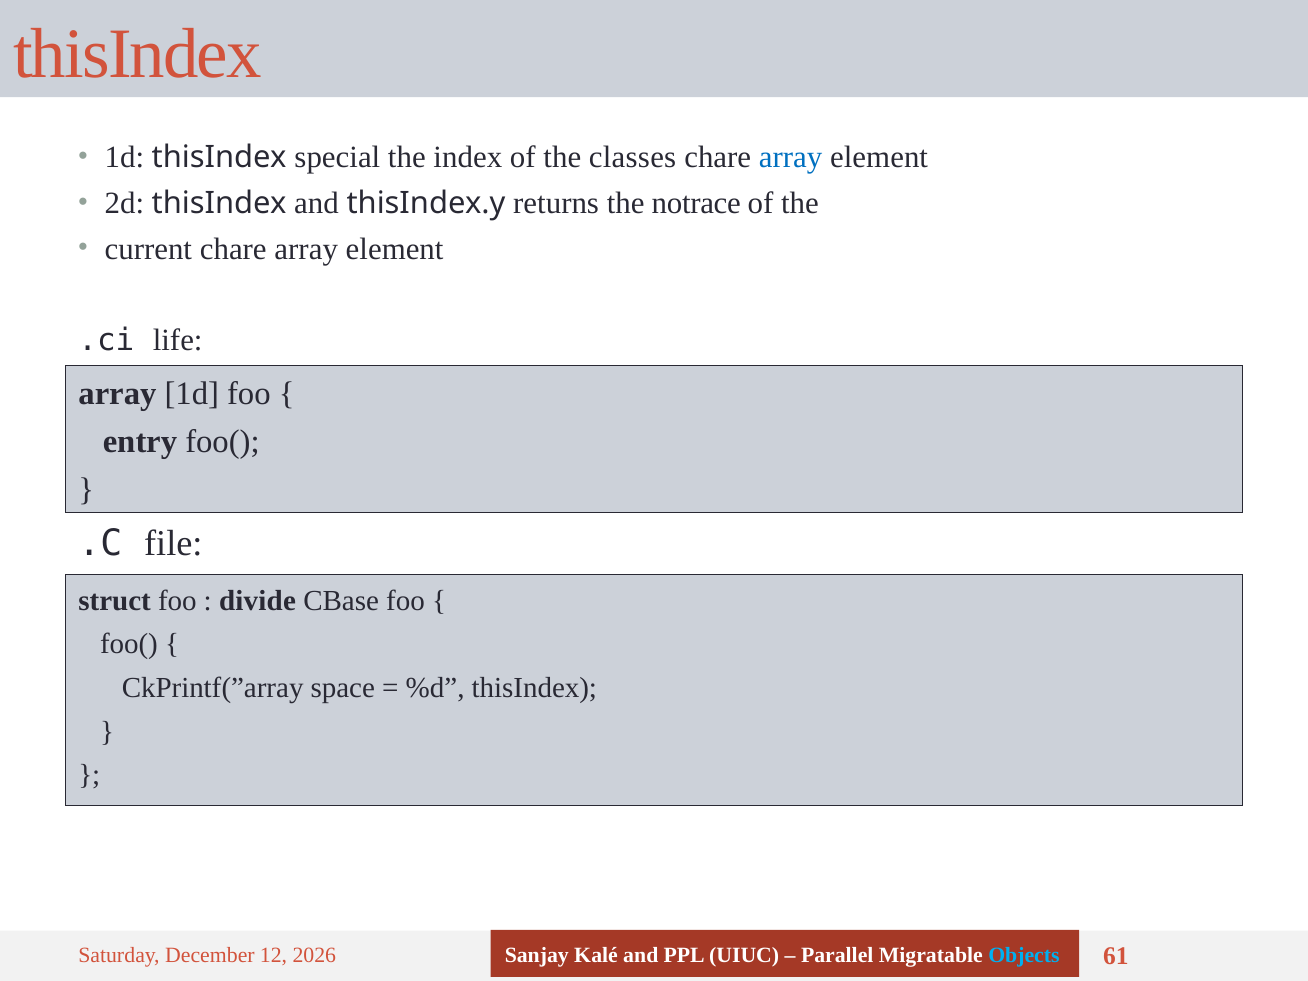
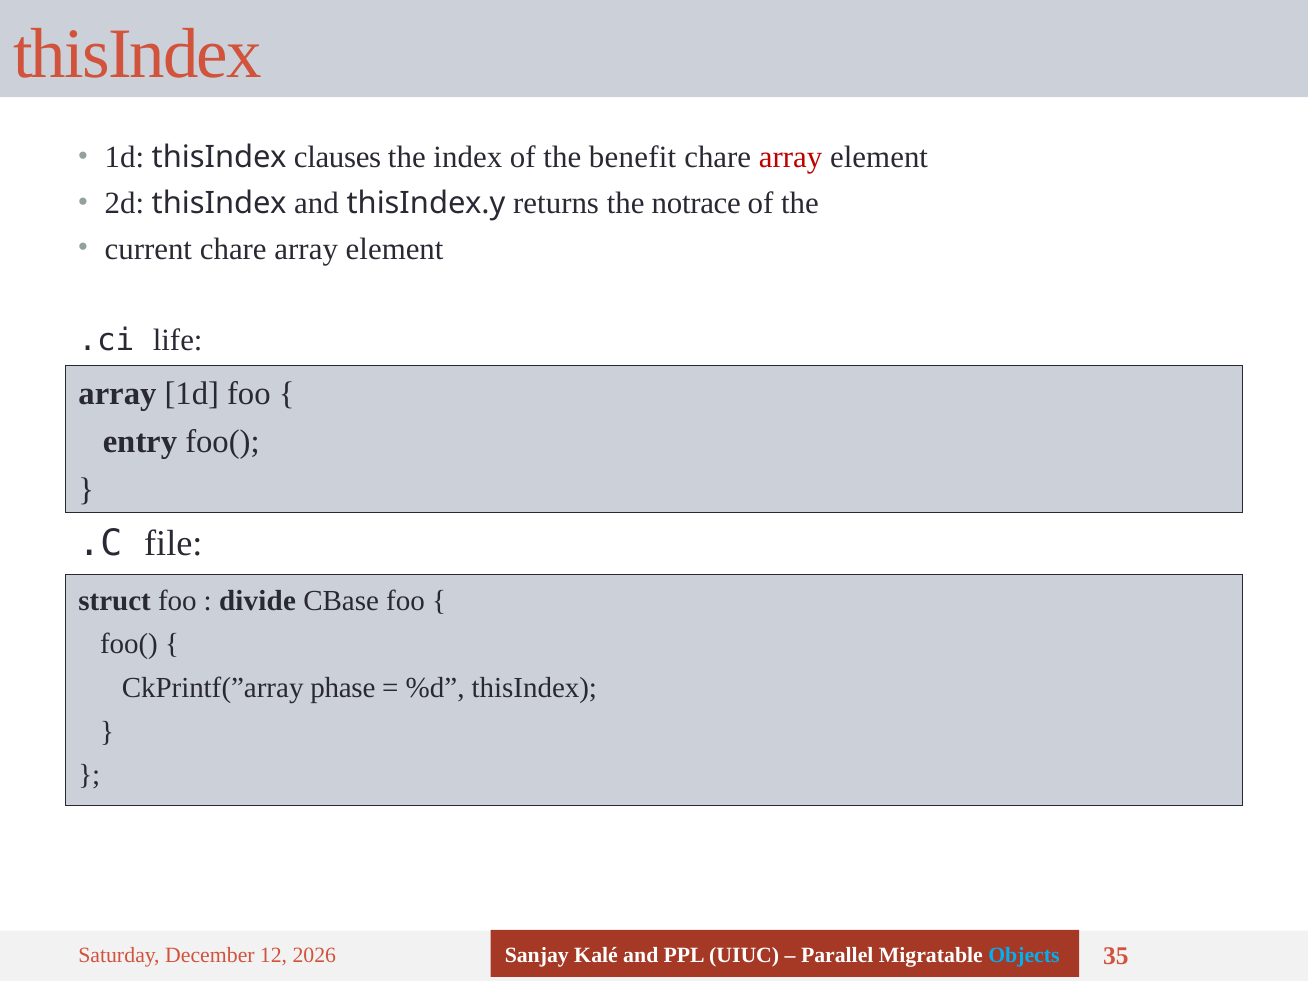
special: special -> clauses
classes: classes -> benefit
array at (791, 157) colour: blue -> red
space: space -> phase
61: 61 -> 35
